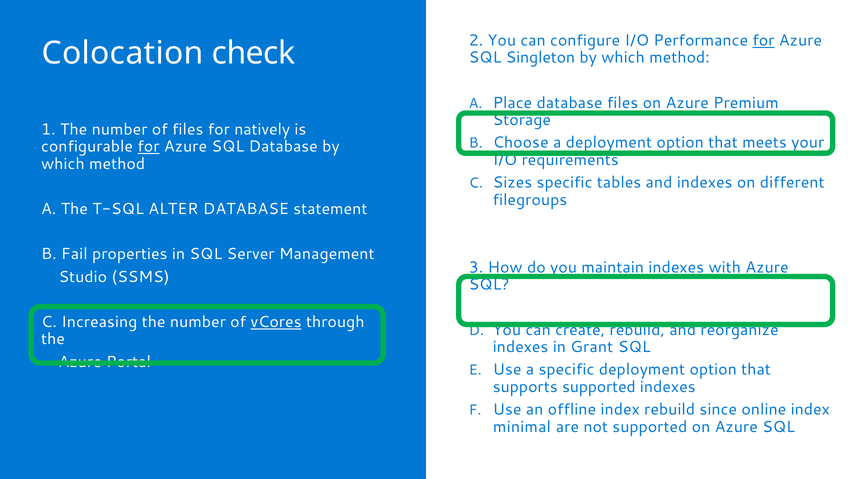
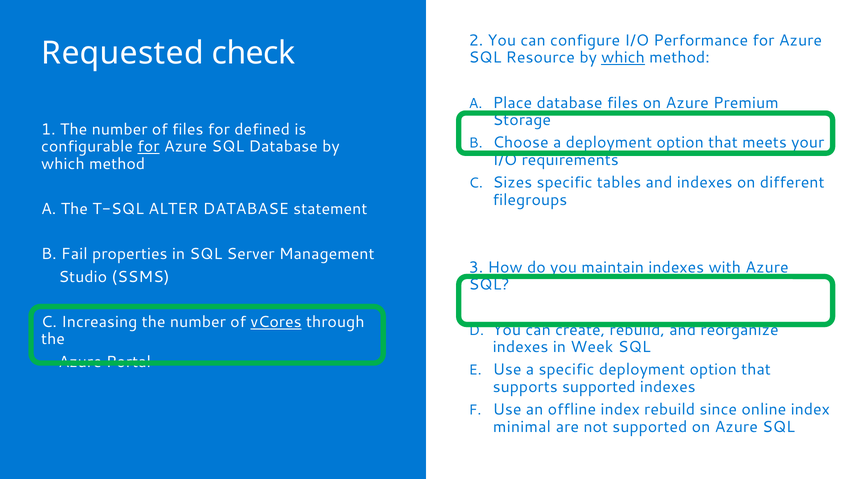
for at (763, 40) underline: present -> none
Colocation: Colocation -> Requested
Singleton: Singleton -> Resource
which at (623, 58) underline: none -> present
natively: natively -> defined
Grant: Grant -> Week
